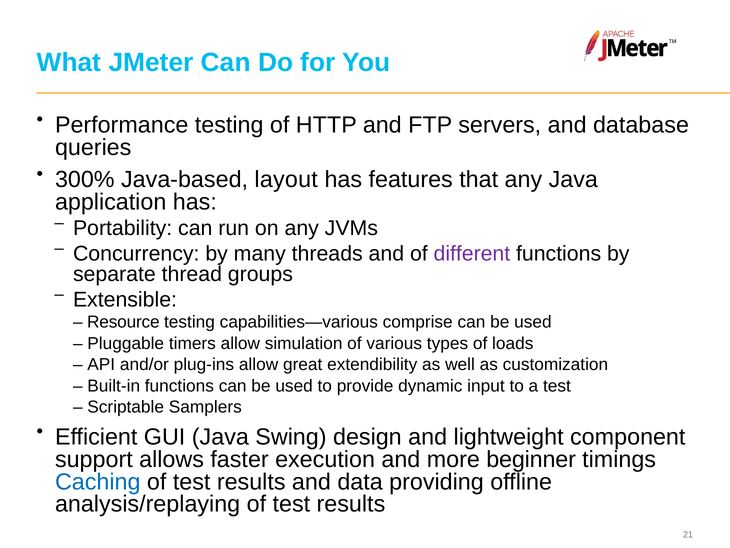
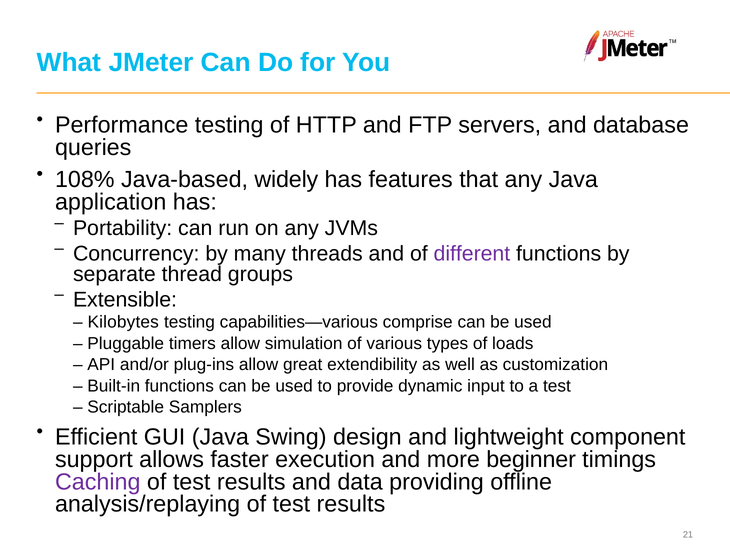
300%: 300% -> 108%
layout: layout -> widely
Resource: Resource -> Kilobytes
Caching colour: blue -> purple
